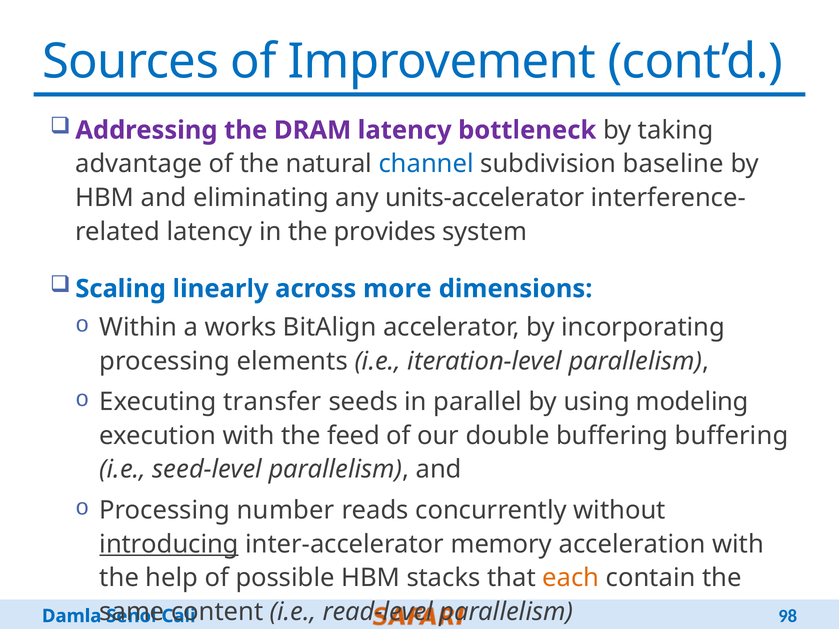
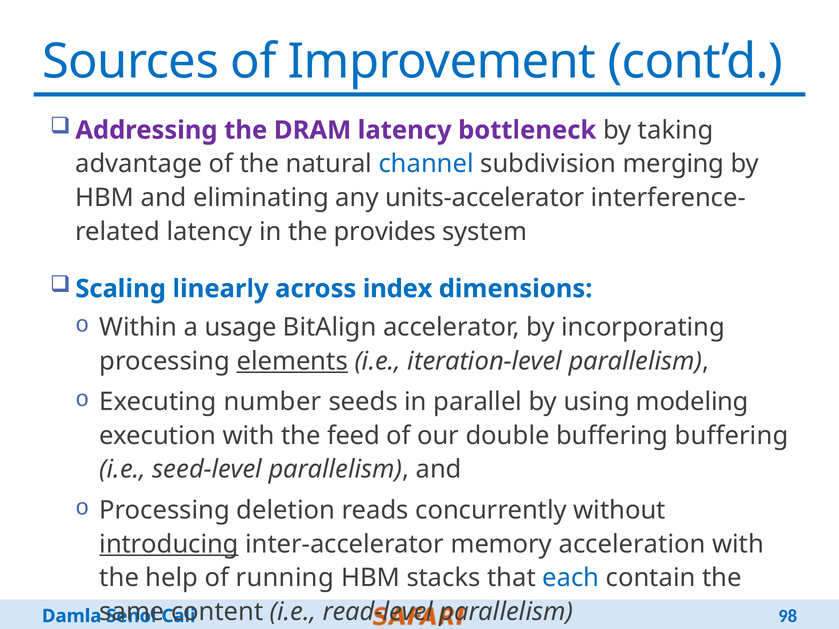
baseline: baseline -> merging
more: more -> index
works: works -> usage
elements underline: none -> present
transfer: transfer -> number
number: number -> deletion
possible: possible -> running
each colour: orange -> blue
